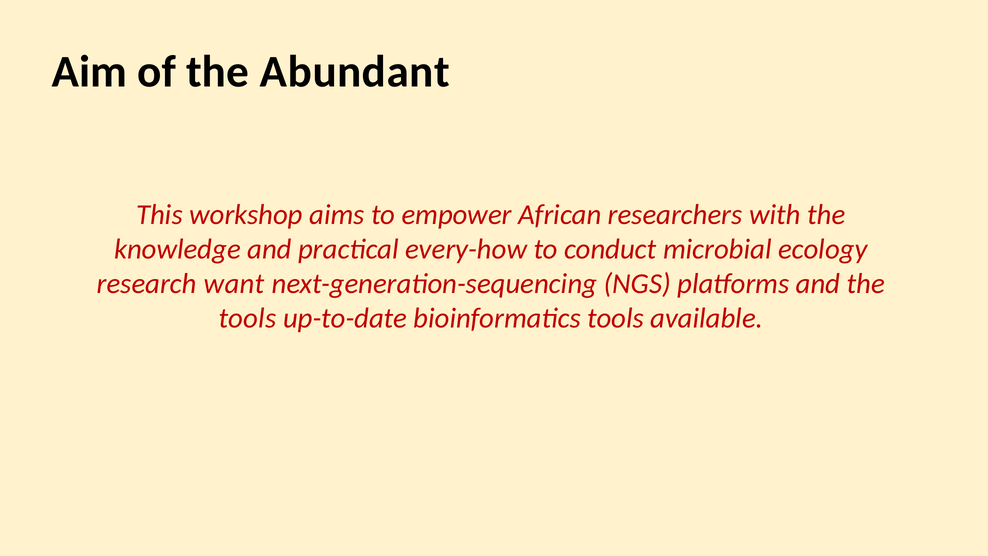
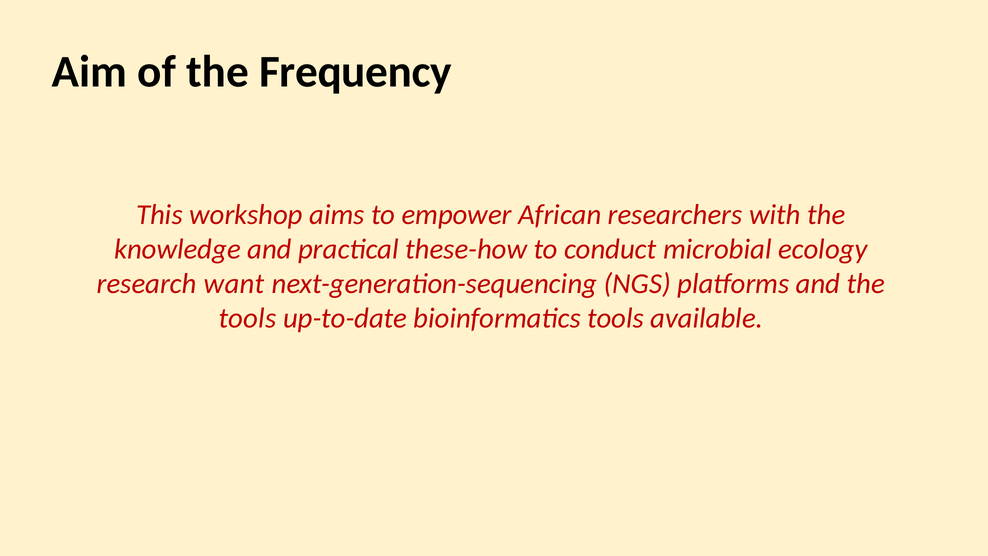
Abundant: Abundant -> Frequency
every-how: every-how -> these-how
